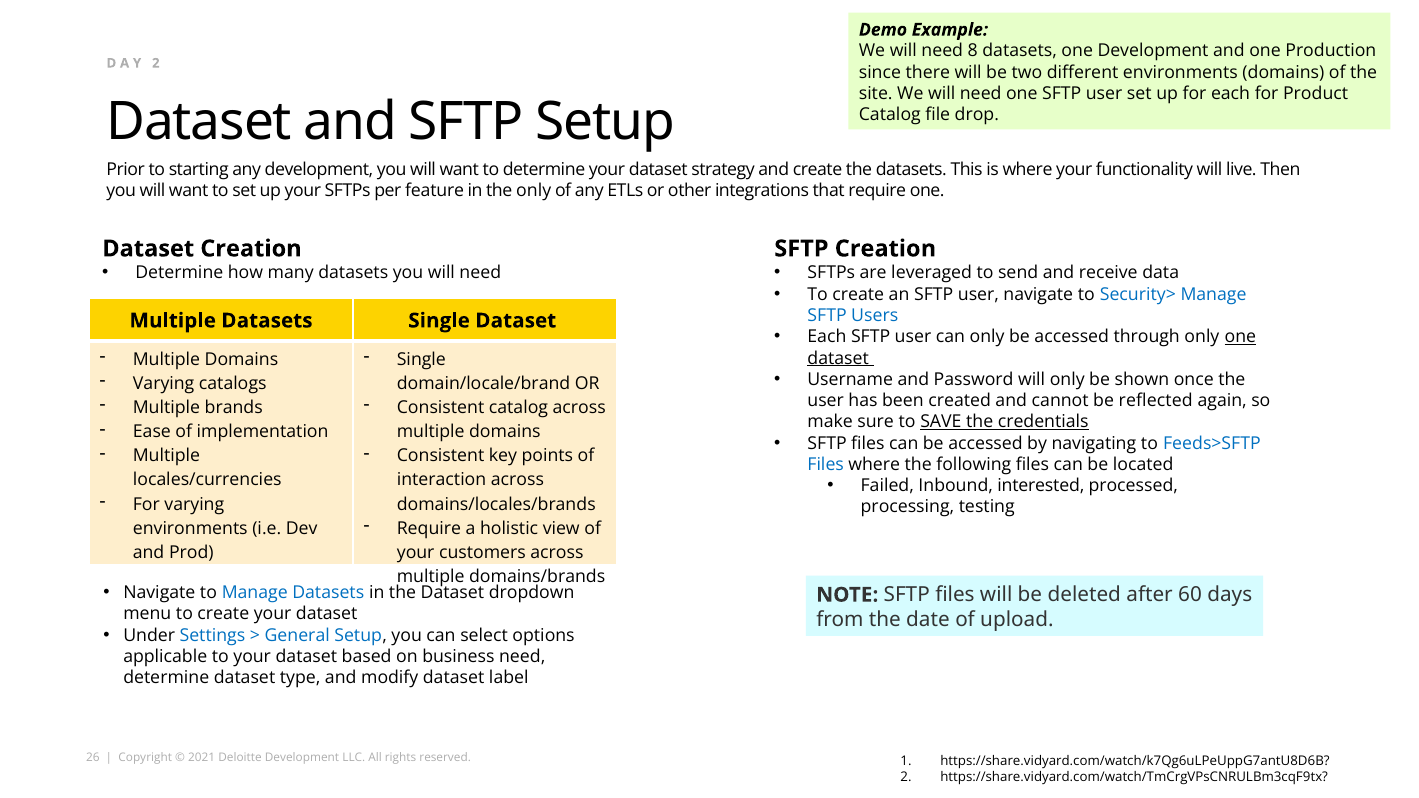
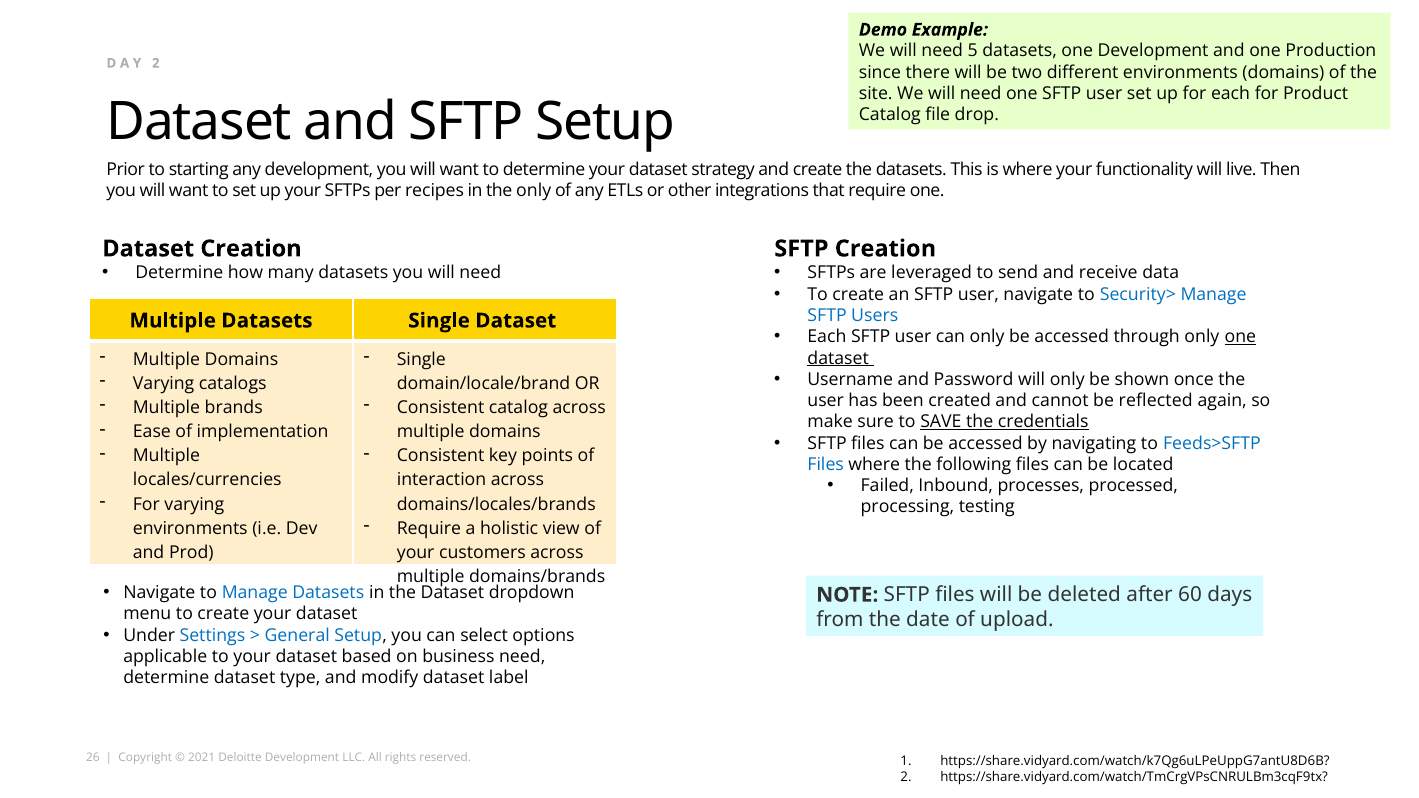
8: 8 -> 5
feature: feature -> recipes
interested: interested -> processes
